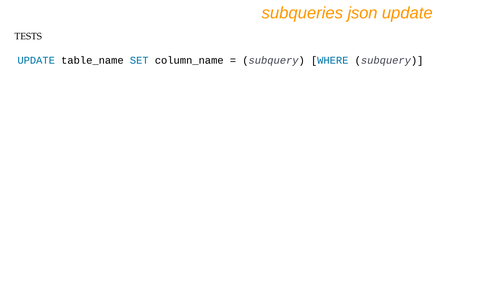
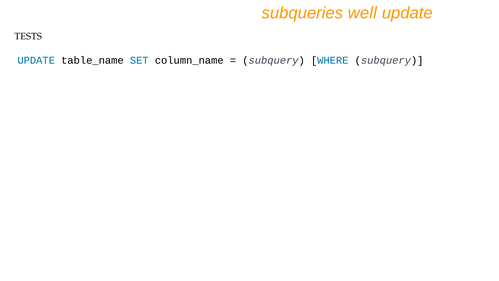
json: json -> well
